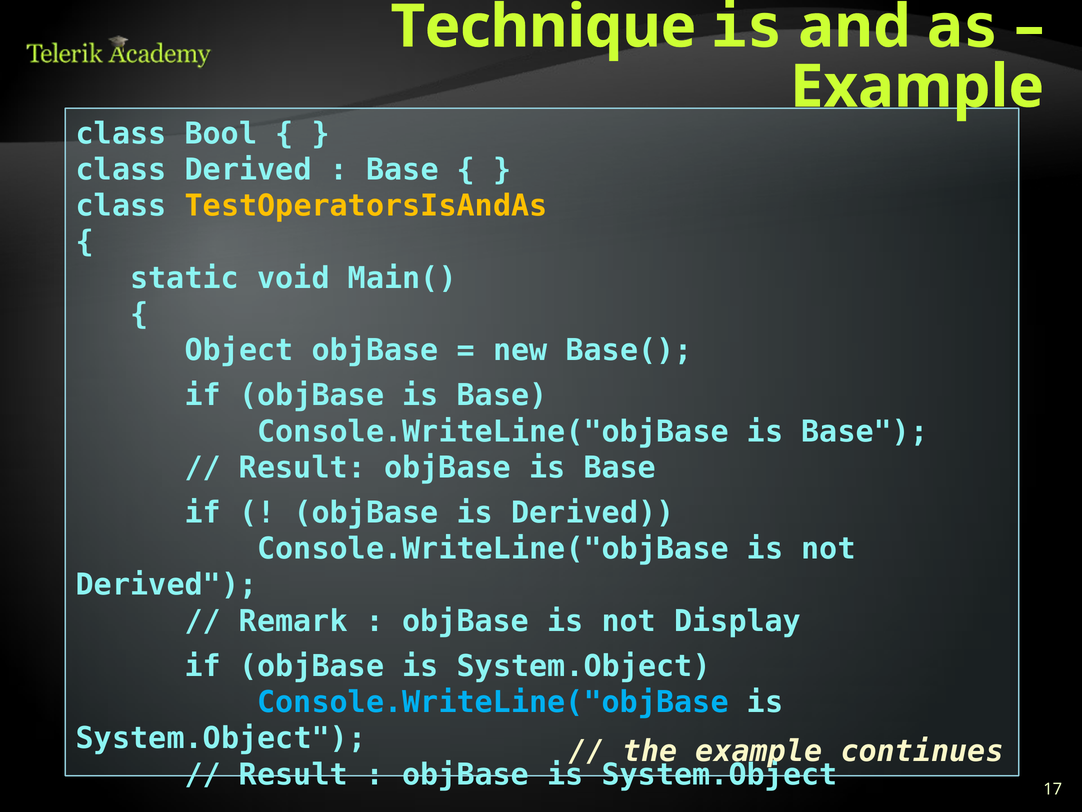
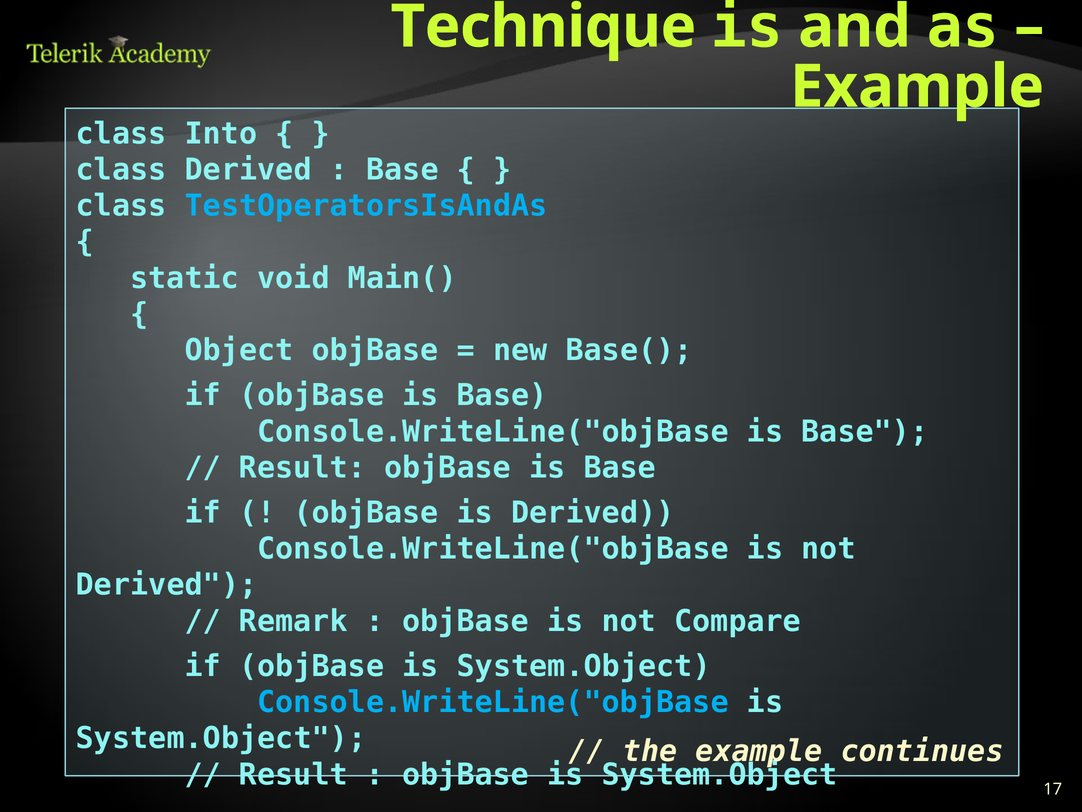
Bool: Bool -> Into
TestOperatorsIsAndAs colour: yellow -> light blue
Display: Display -> Compare
